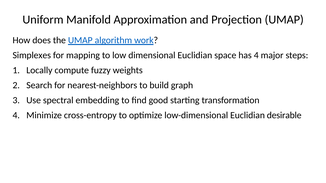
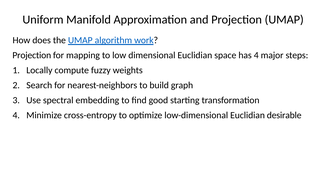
Simplexes at (32, 55): Simplexes -> Projection
